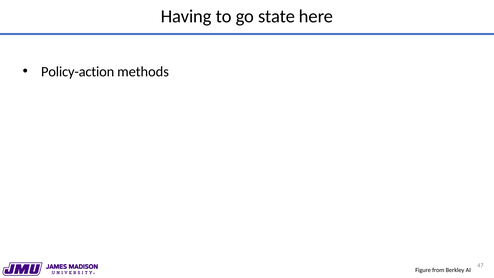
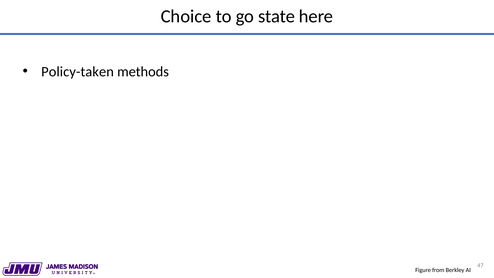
Having: Having -> Choice
Policy-action: Policy-action -> Policy-taken
